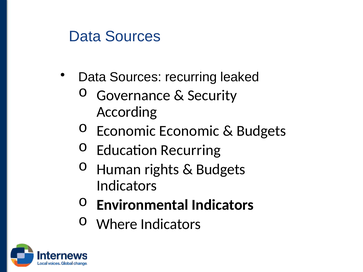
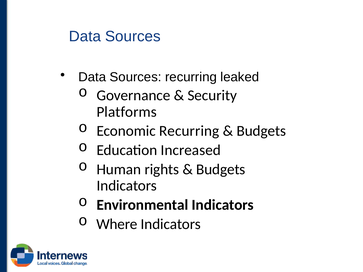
According: According -> Platforms
Economic Economic: Economic -> Recurring
Education Recurring: Recurring -> Increased
